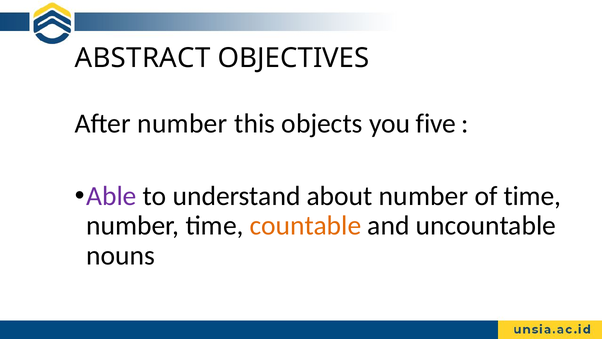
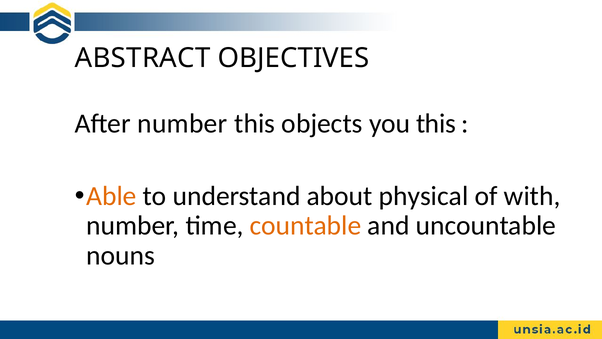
you five: five -> this
Able colour: purple -> orange
about number: number -> physical
of time: time -> with
